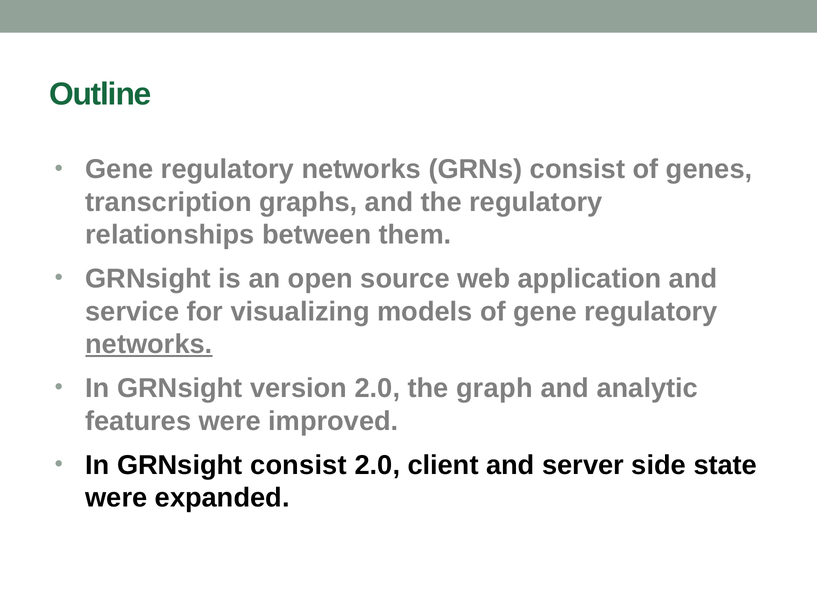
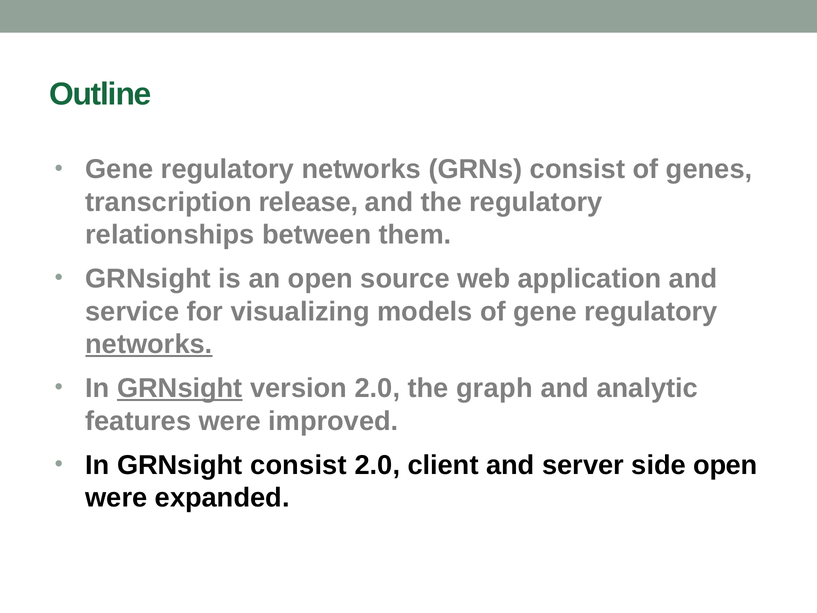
graphs: graphs -> release
GRNsight at (180, 388) underline: none -> present
side state: state -> open
